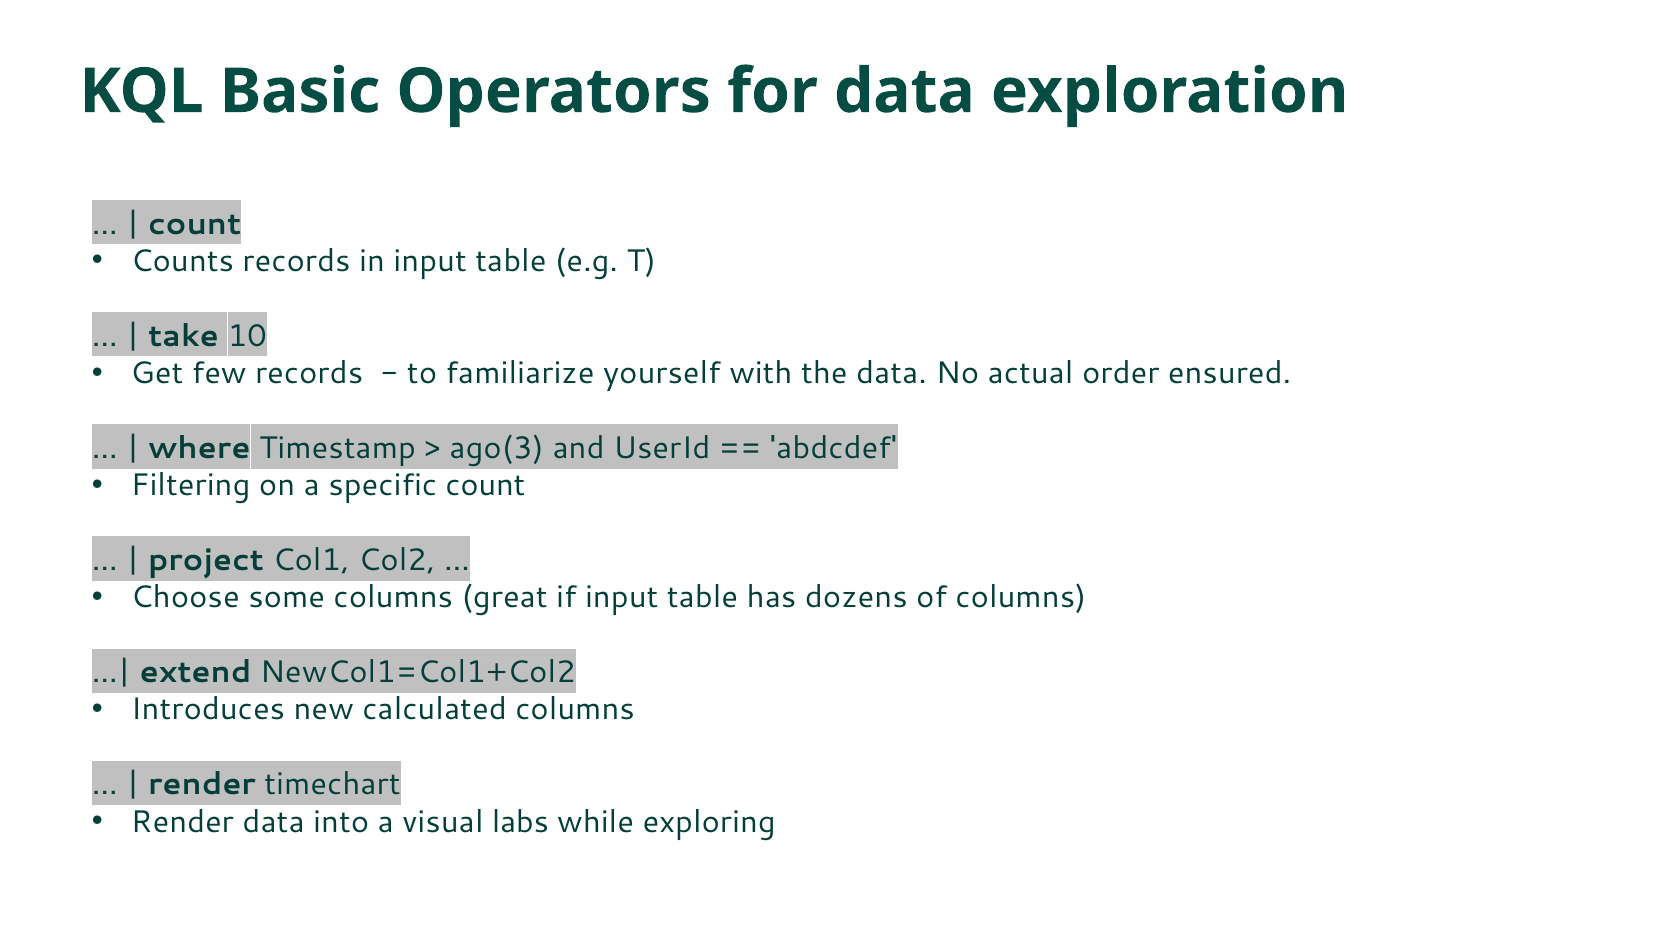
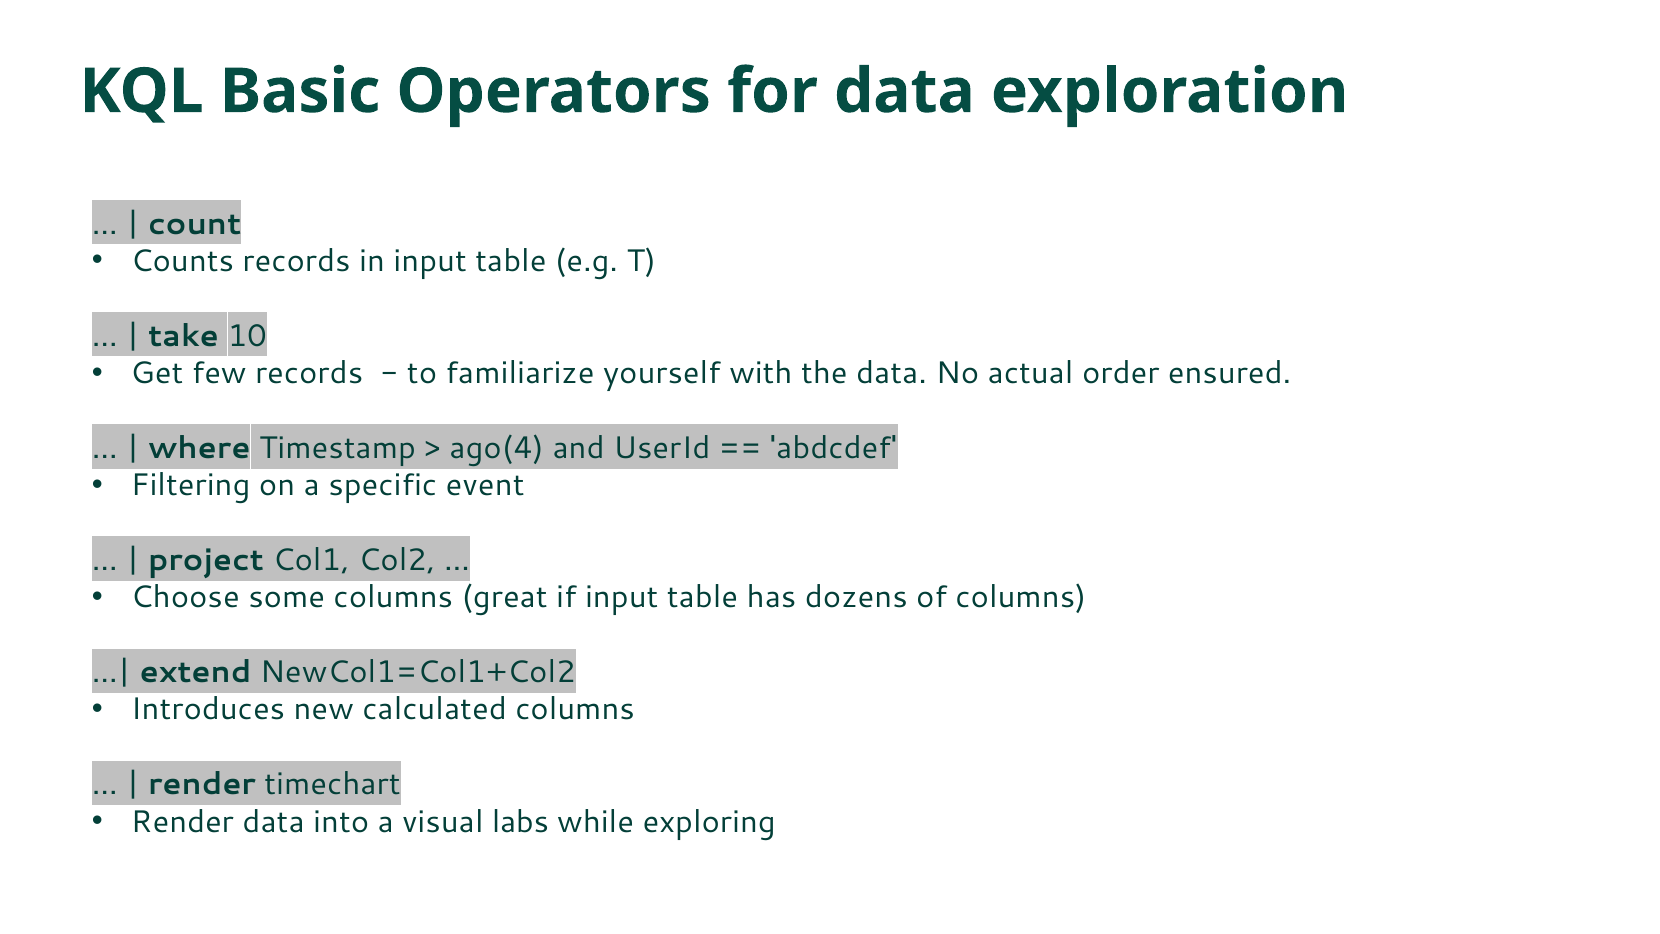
ago(3: ago(3 -> ago(4
specific count: count -> event
